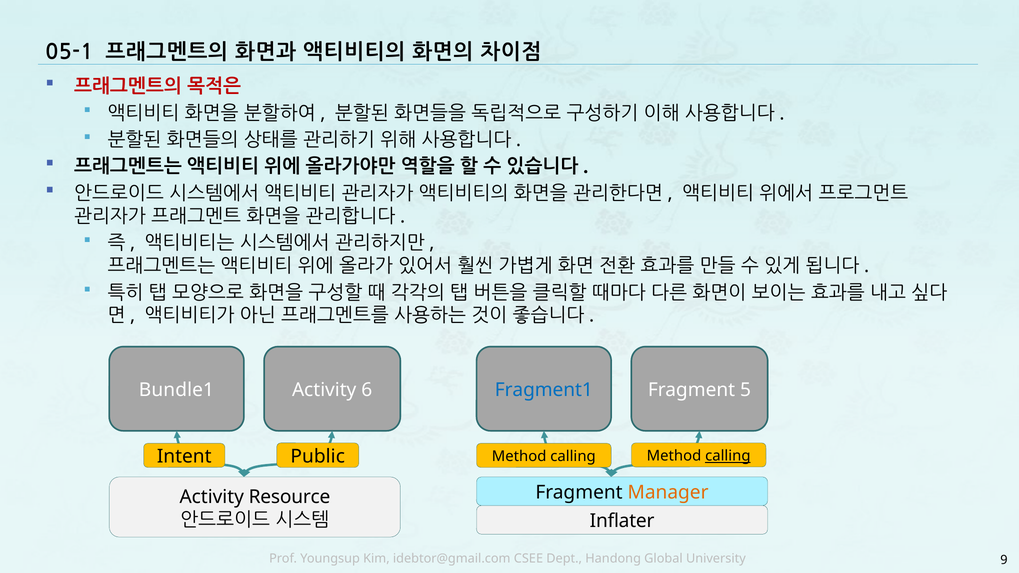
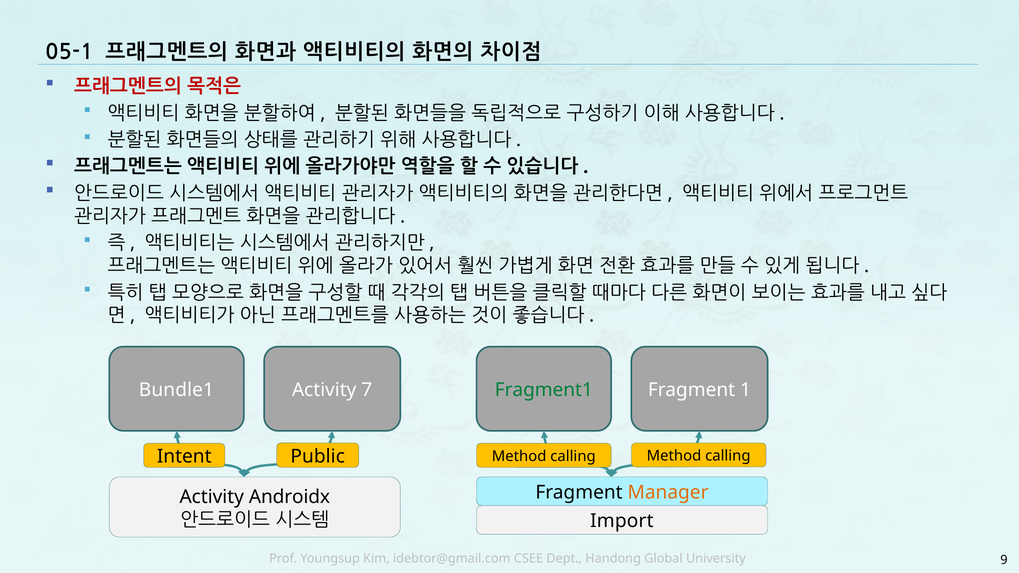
6: 6 -> 7
Fragment1 colour: blue -> green
5: 5 -> 1
calling at (728, 456) underline: present -> none
Resource: Resource -> Androidx
Inflater: Inflater -> Import
